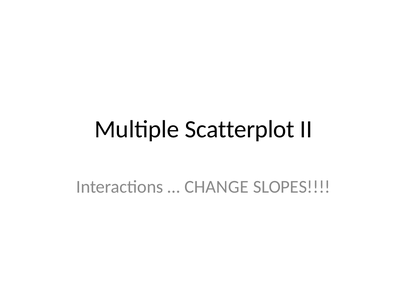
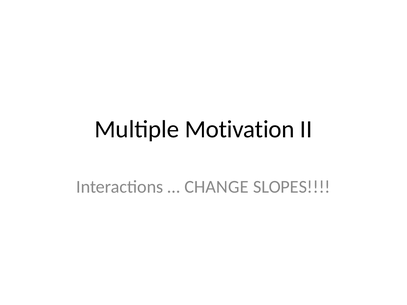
Scatterplot: Scatterplot -> Motivation
